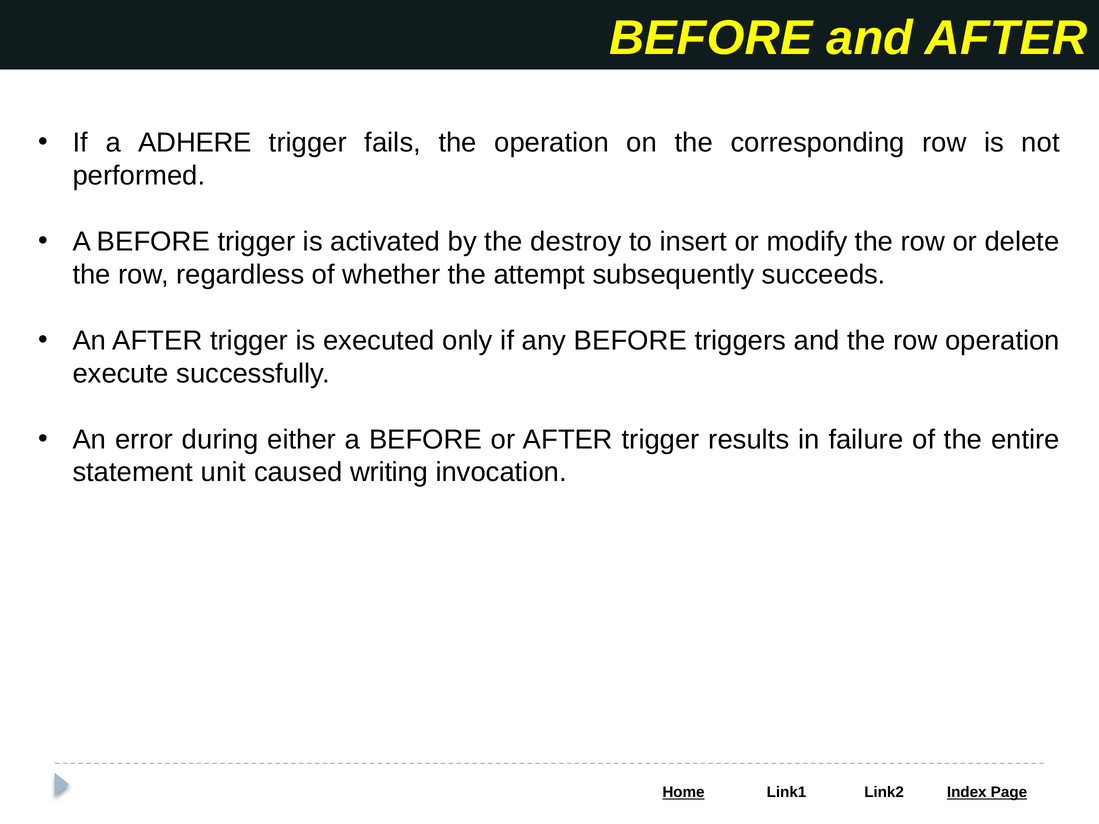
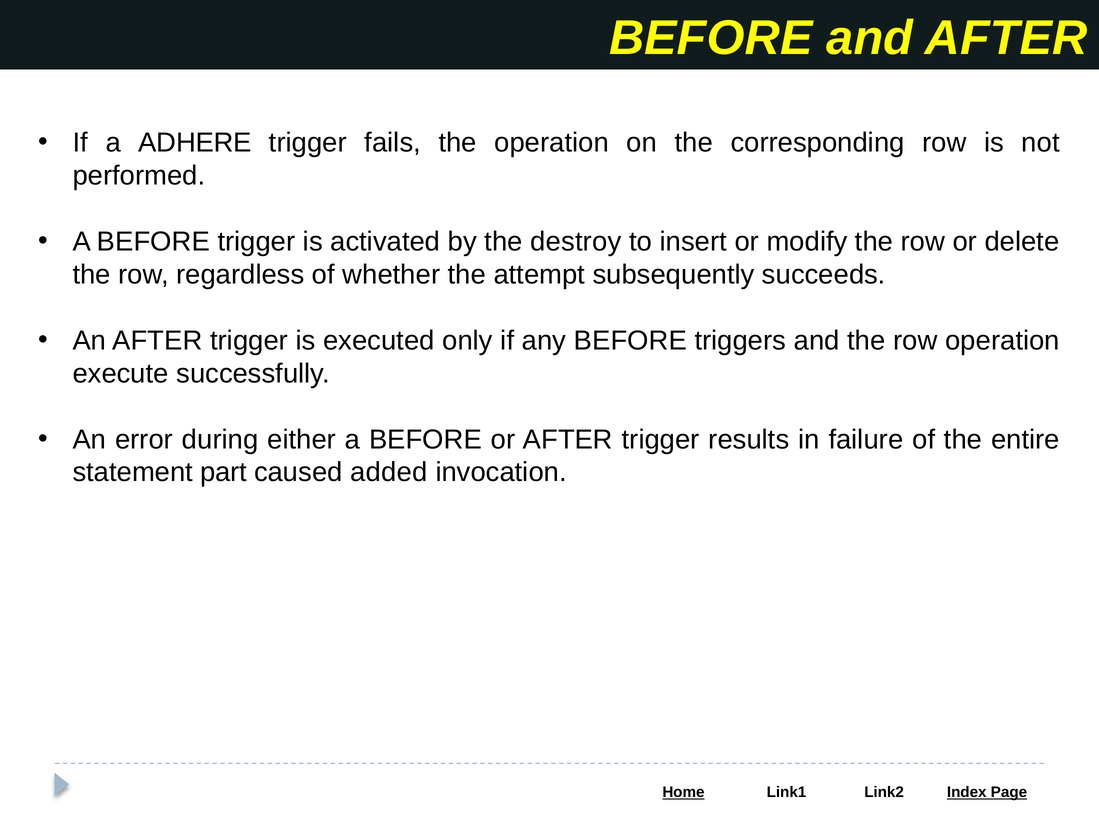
unit: unit -> part
writing: writing -> added
